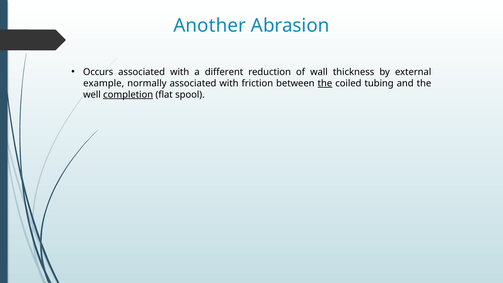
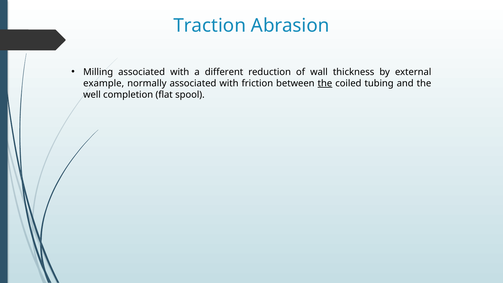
Another: Another -> Traction
Occurs: Occurs -> Milling
completion underline: present -> none
